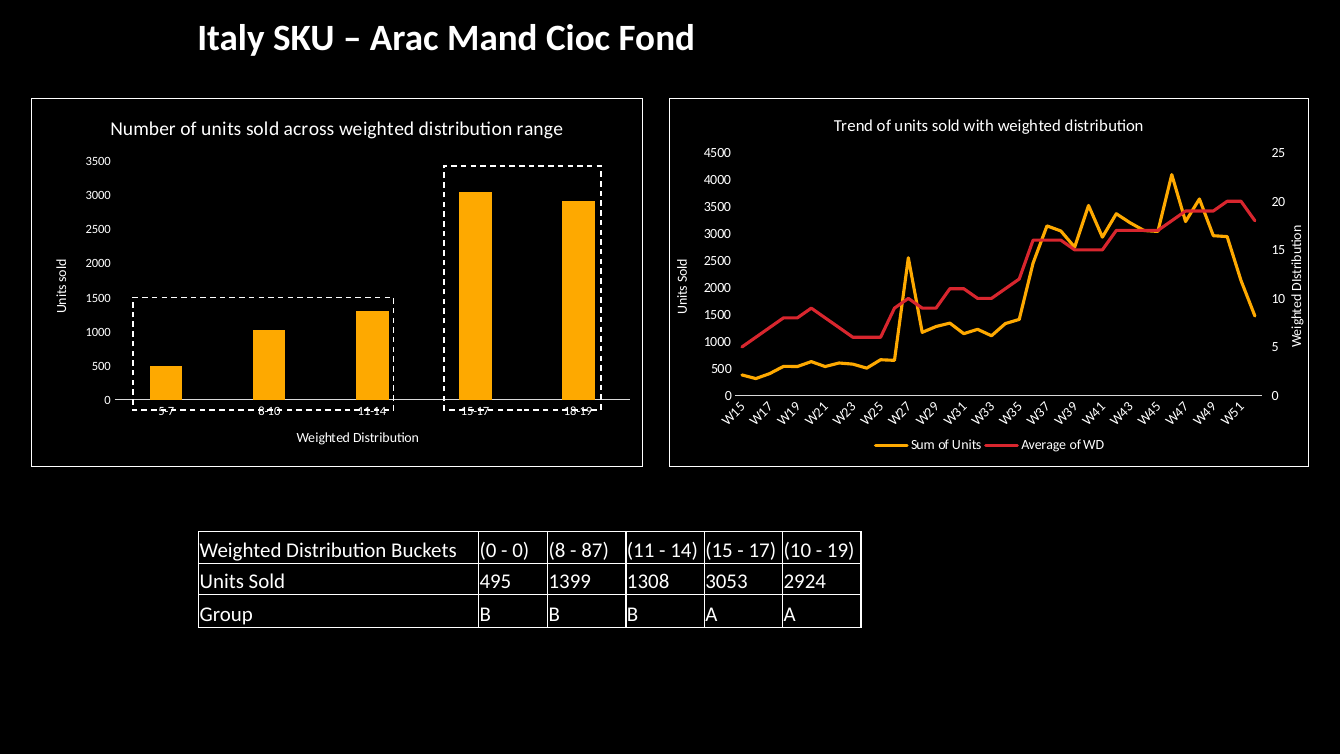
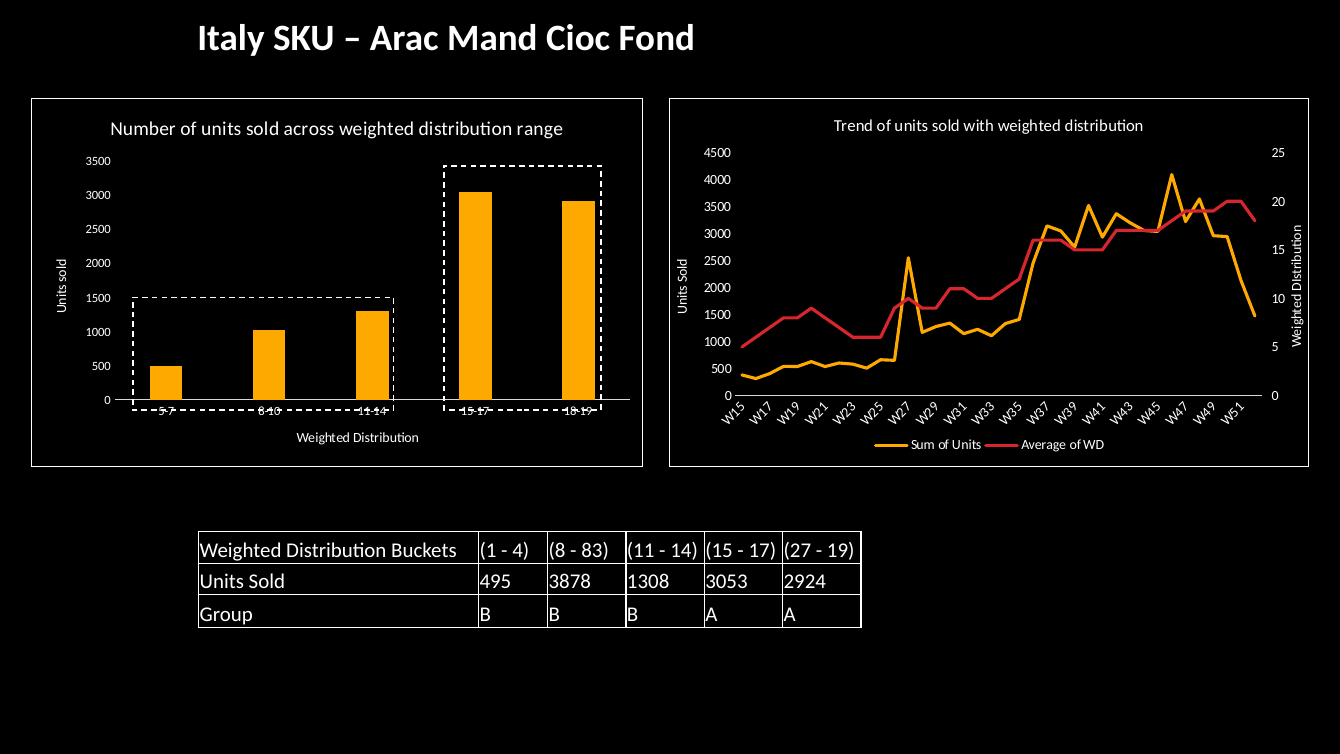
Buckets 0: 0 -> 1
0 at (521, 550): 0 -> 4
87: 87 -> 83
17 10: 10 -> 27
1399: 1399 -> 3878
